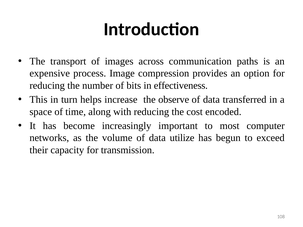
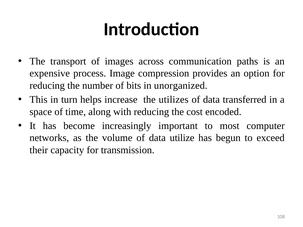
effectiveness: effectiveness -> unorganized
observe: observe -> utilizes
